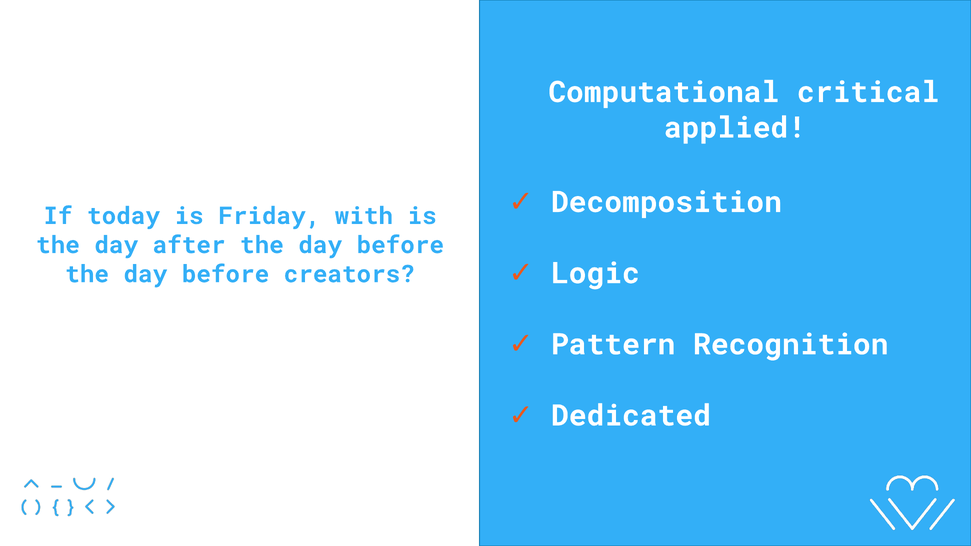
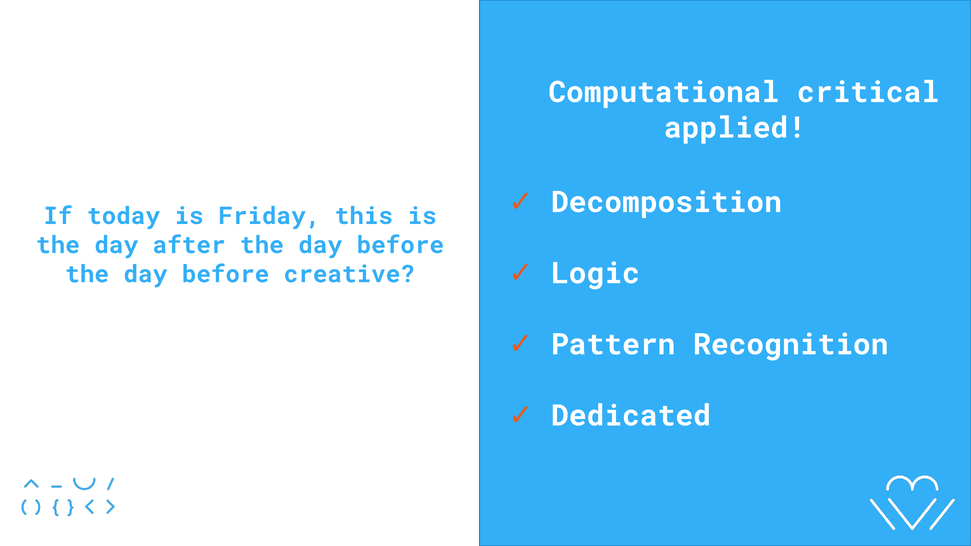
with: with -> this
creators: creators -> creative
